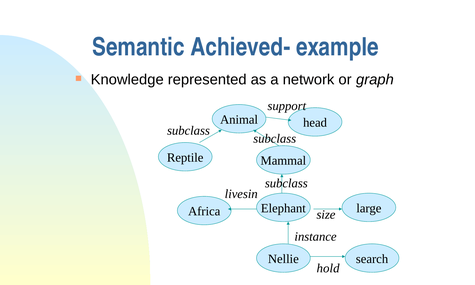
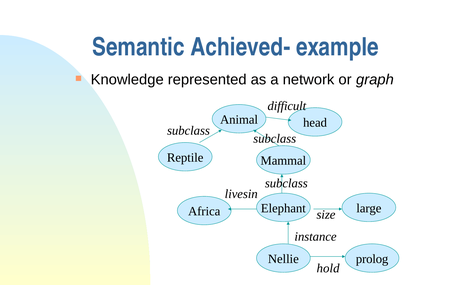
support: support -> difficult
search: search -> prolog
